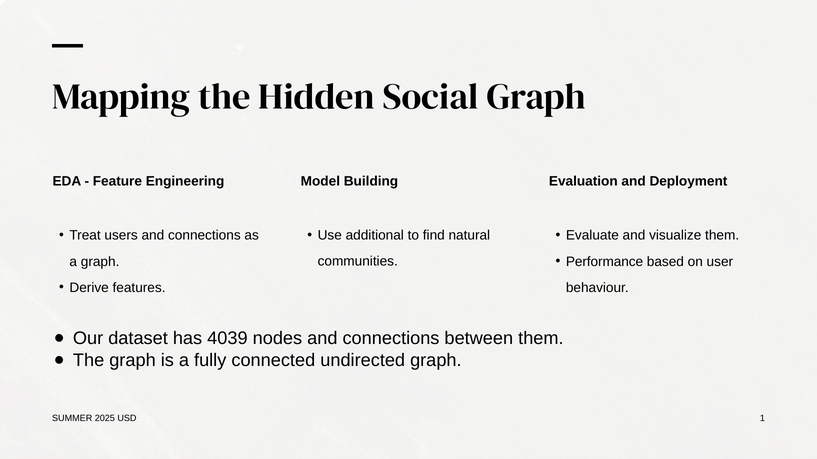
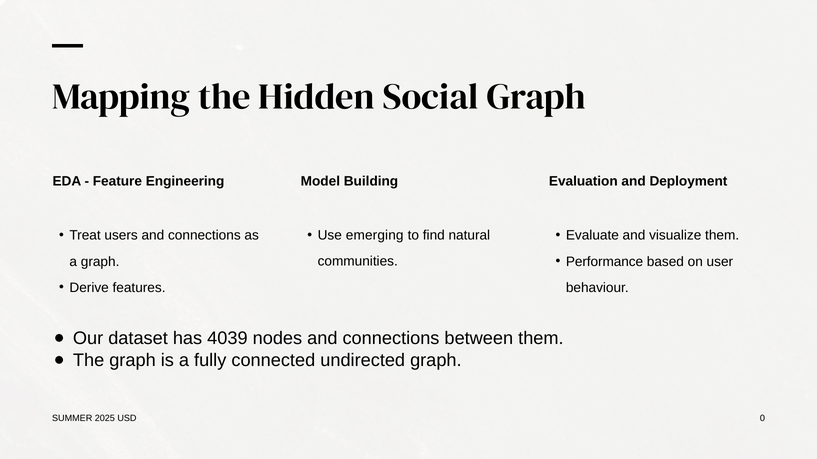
additional: additional -> emerging
1: 1 -> 0
